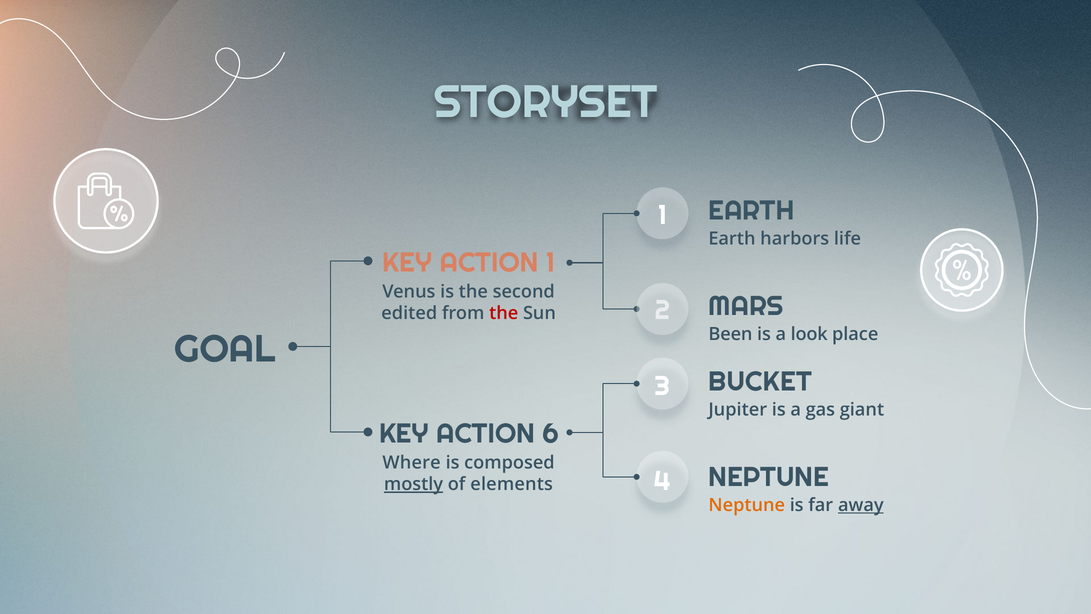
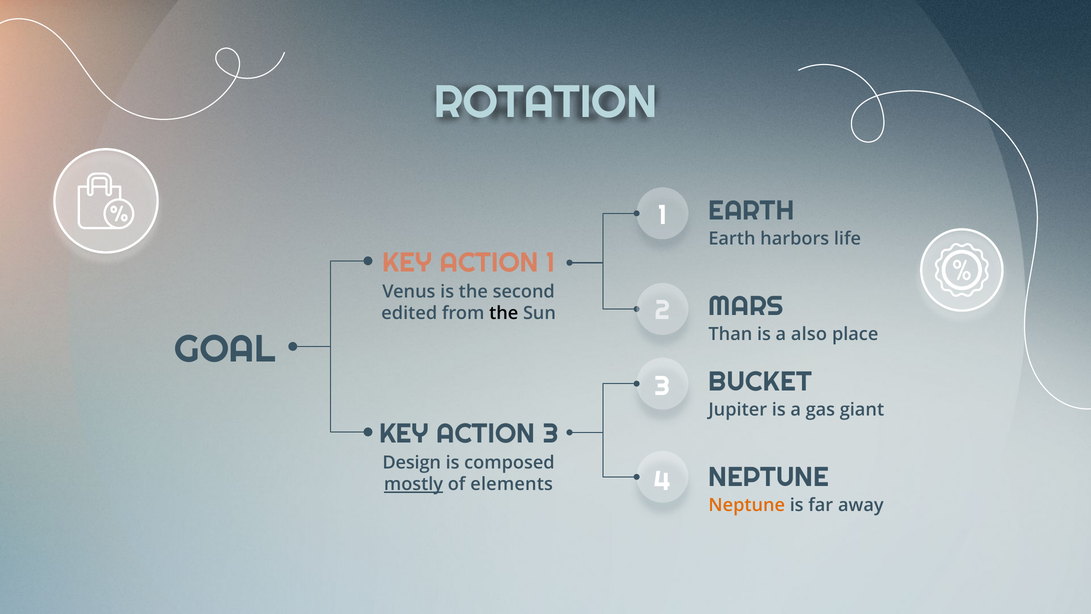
STORYSET: STORYSET -> ROTATION
the at (504, 313) colour: red -> black
Been: Been -> Than
look: look -> also
ACTION 6: 6 -> 3
Where: Where -> Design
away underline: present -> none
